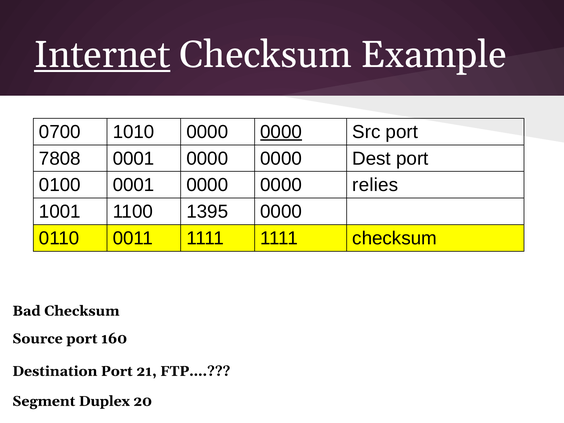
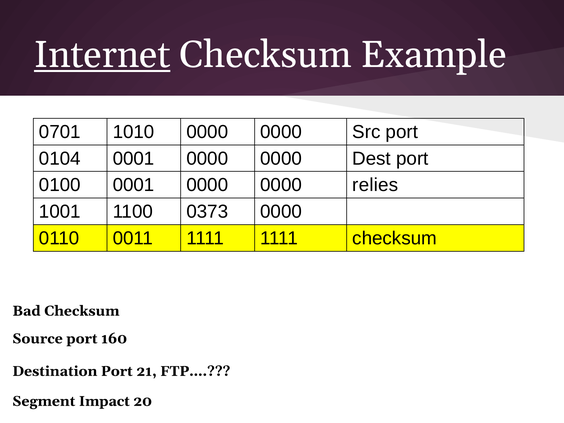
0700: 0700 -> 0701
0000 at (281, 132) underline: present -> none
7808: 7808 -> 0104
1395: 1395 -> 0373
Duplex: Duplex -> Impact
